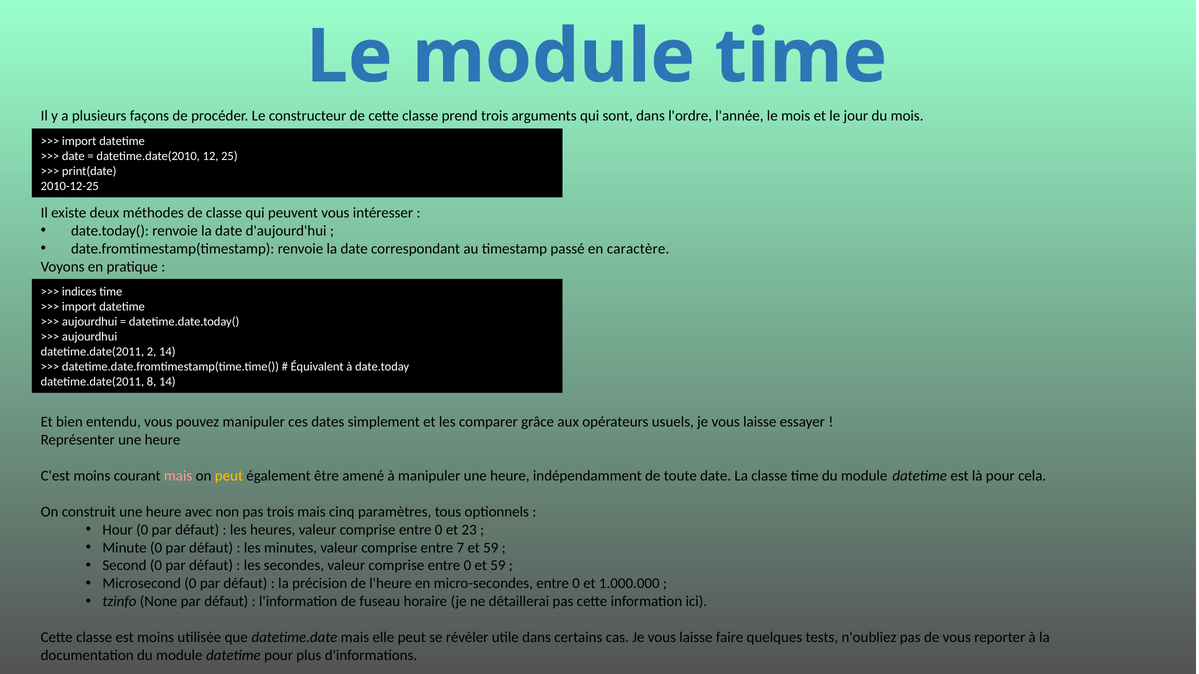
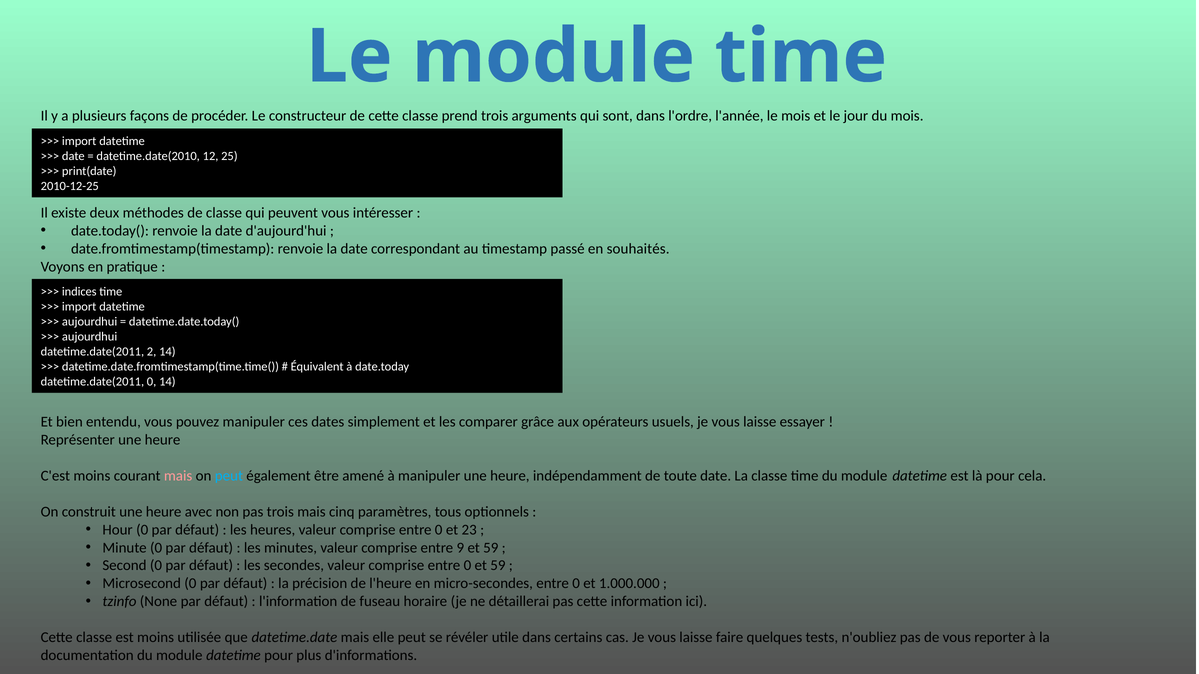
caractère: caractère -> souhaités
datetime.date(2011 8: 8 -> 0
peut at (229, 476) colour: yellow -> light blue
7: 7 -> 9
